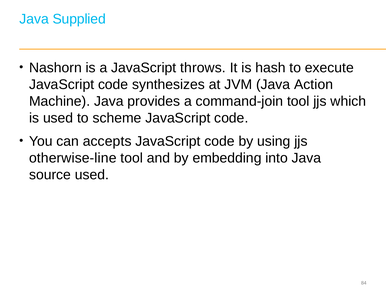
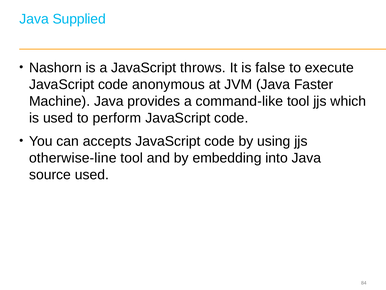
hash: hash -> false
synthesizes: synthesizes -> anonymous
Action: Action -> Faster
command-join: command-join -> command-like
scheme: scheme -> perform
